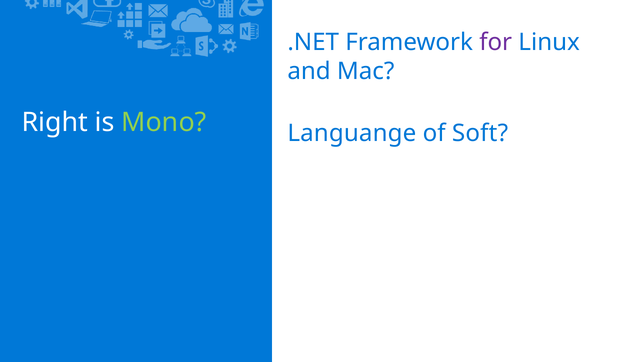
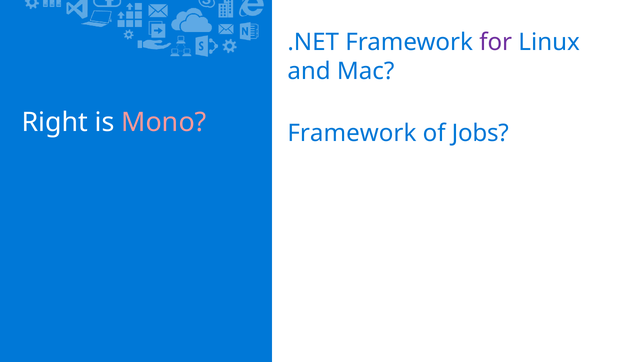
Mono colour: light green -> pink
Languange at (352, 133): Languange -> Framework
Soft: Soft -> Jobs
